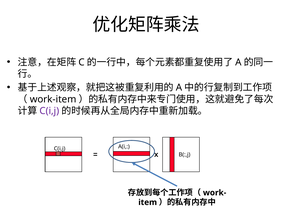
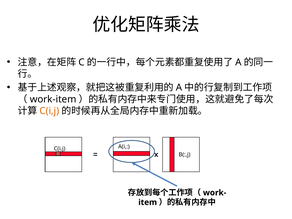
C(i,j at (49, 111) colour: purple -> orange
